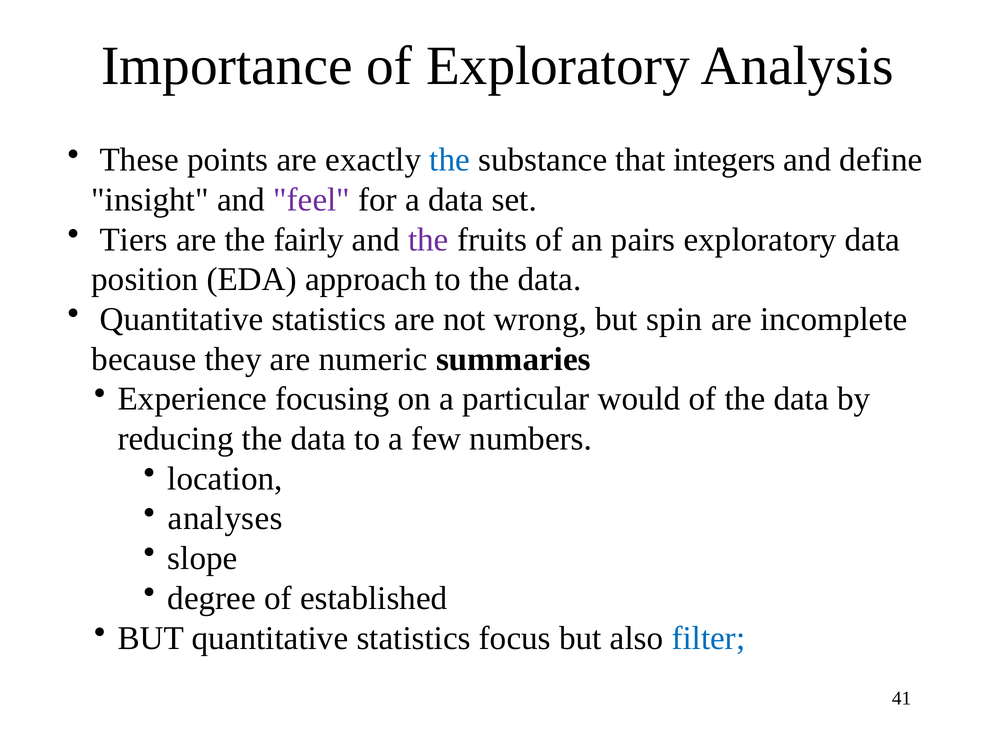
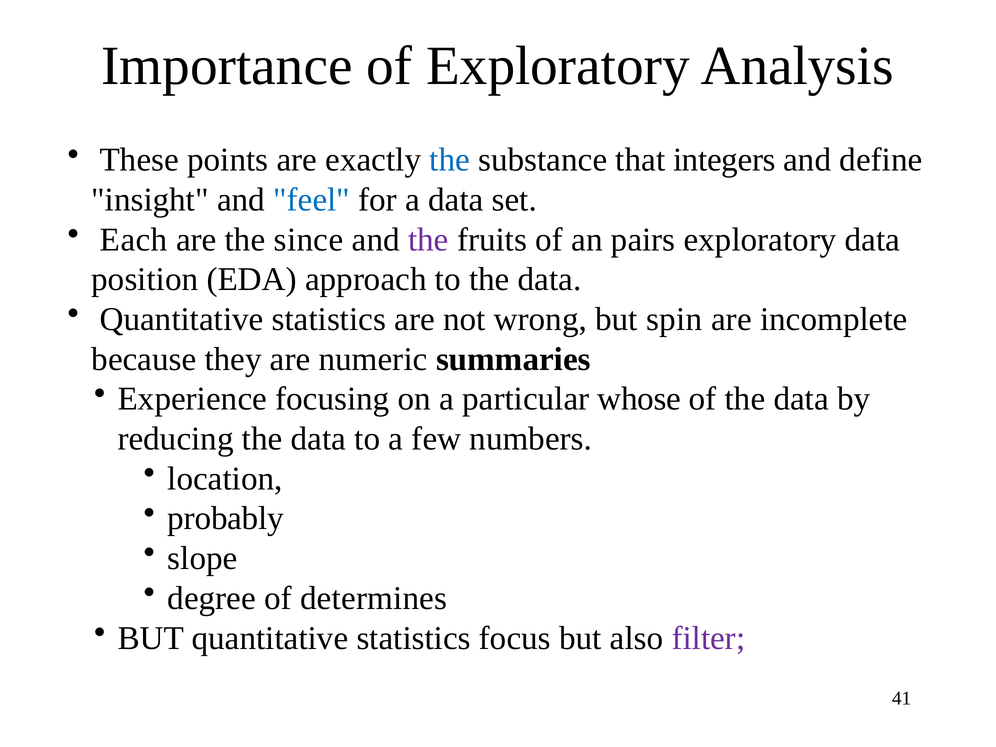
feel colour: purple -> blue
Tiers: Tiers -> Each
fairly: fairly -> since
would: would -> whose
analyses: analyses -> probably
established: established -> determines
filter colour: blue -> purple
